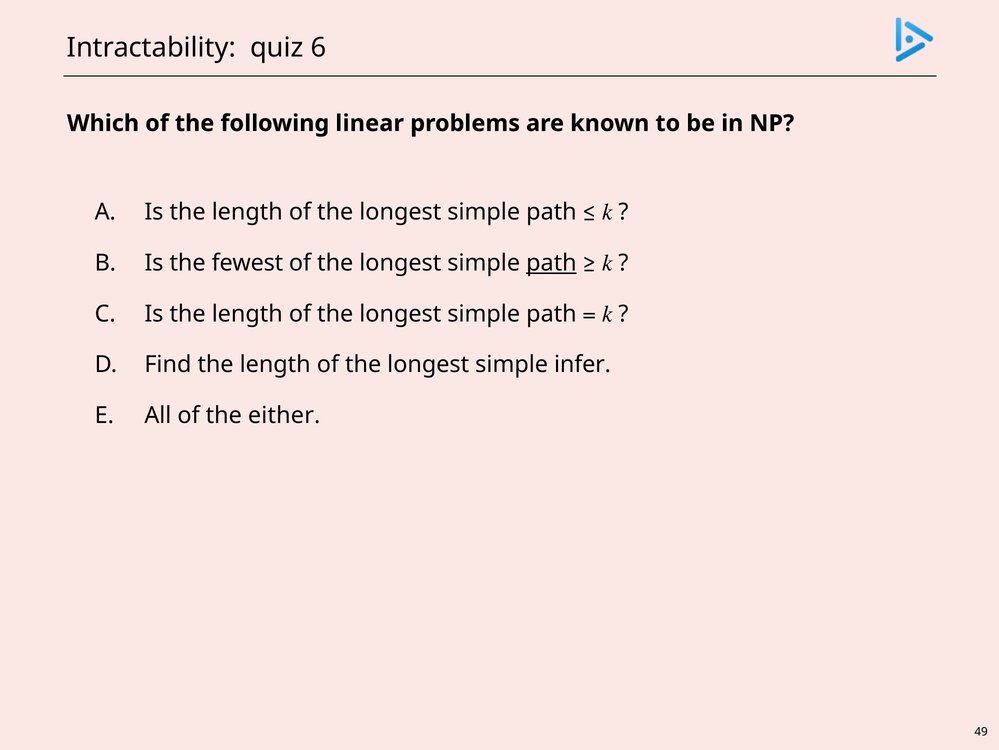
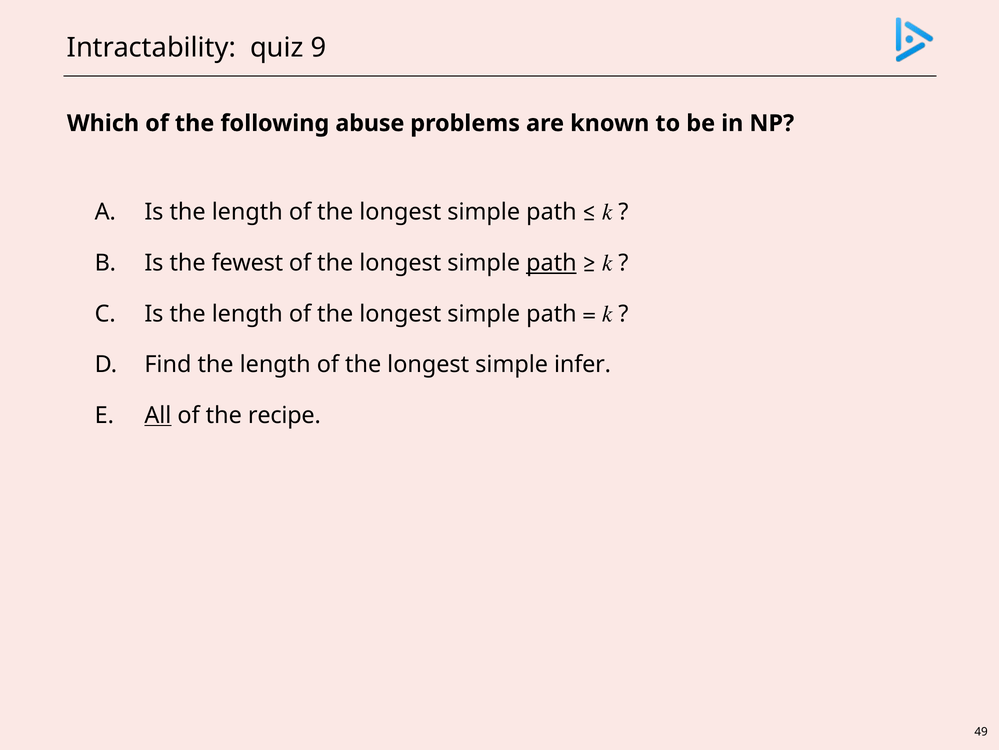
6: 6 -> 9
linear: linear -> abuse
All underline: none -> present
either: either -> recipe
